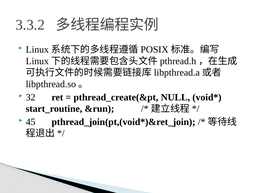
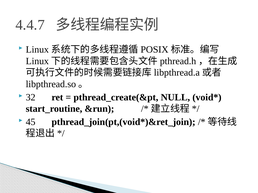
3.3.2: 3.3.2 -> 4.4.7
